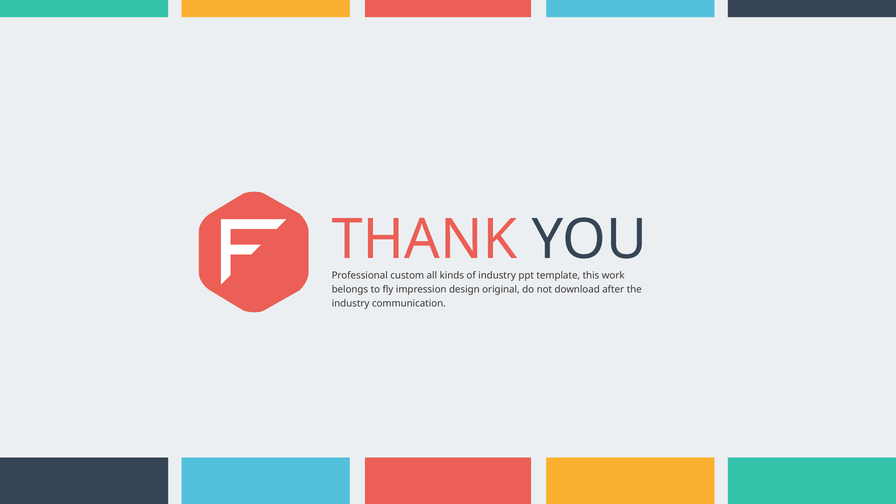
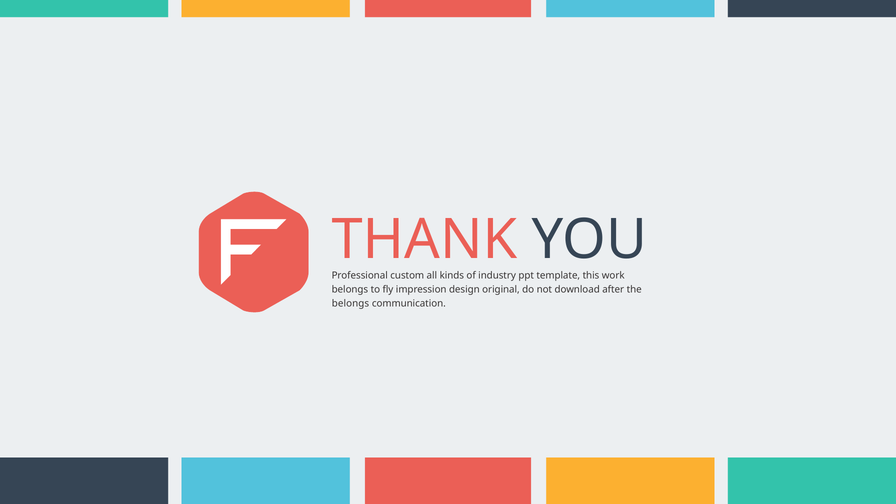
industry at (351, 304): industry -> belongs
